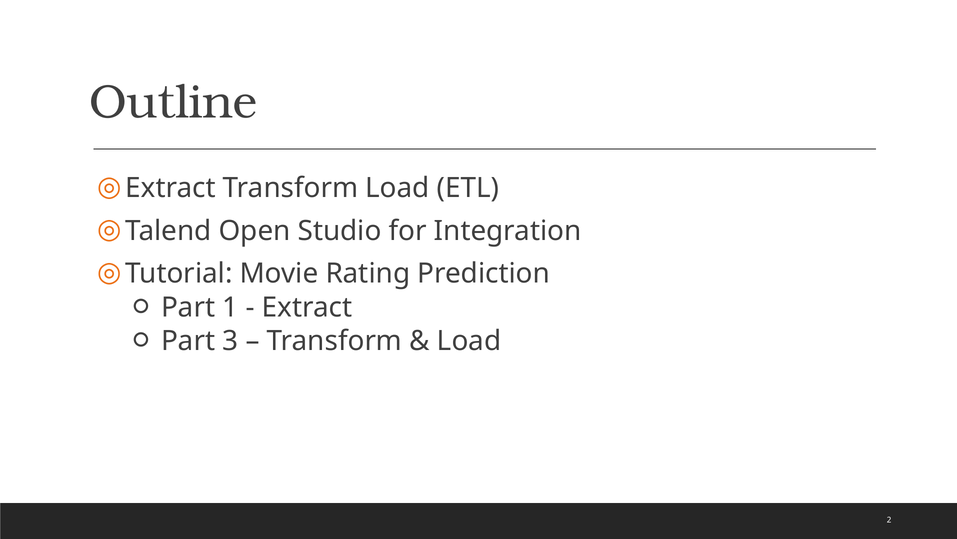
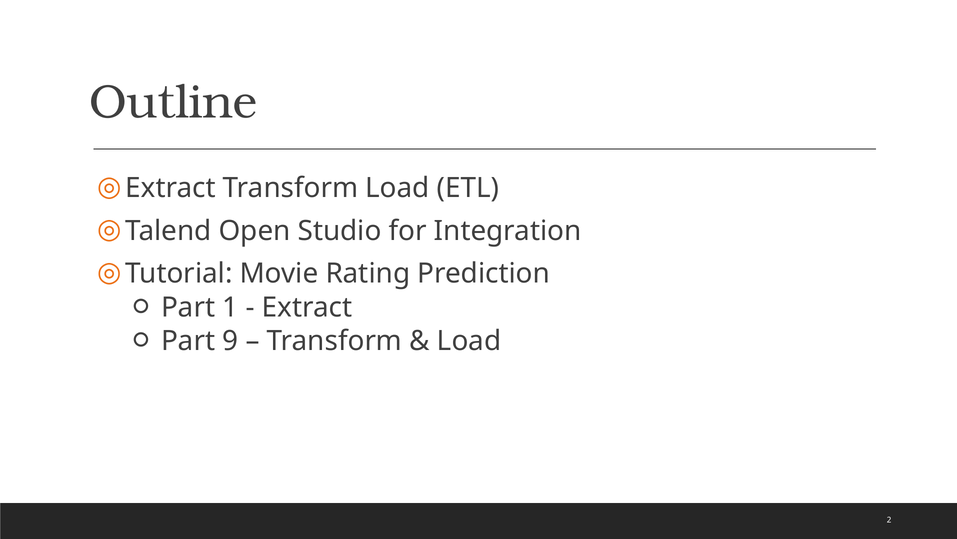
3: 3 -> 9
